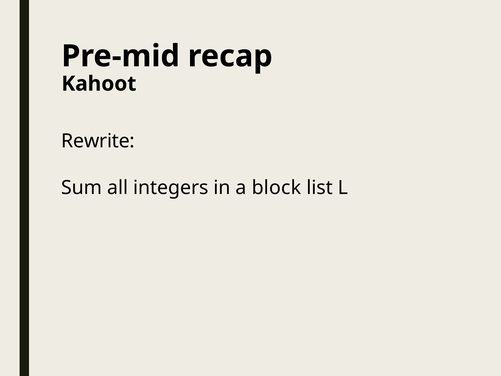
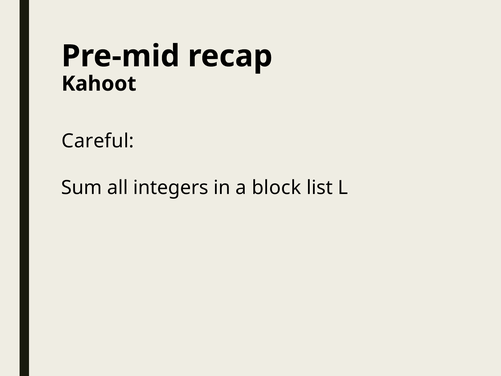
Rewrite: Rewrite -> Careful
